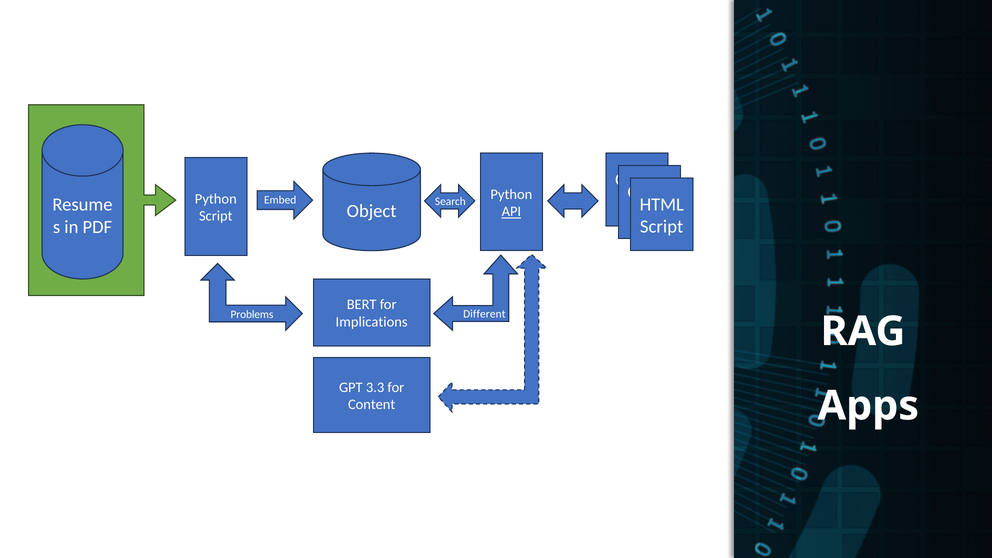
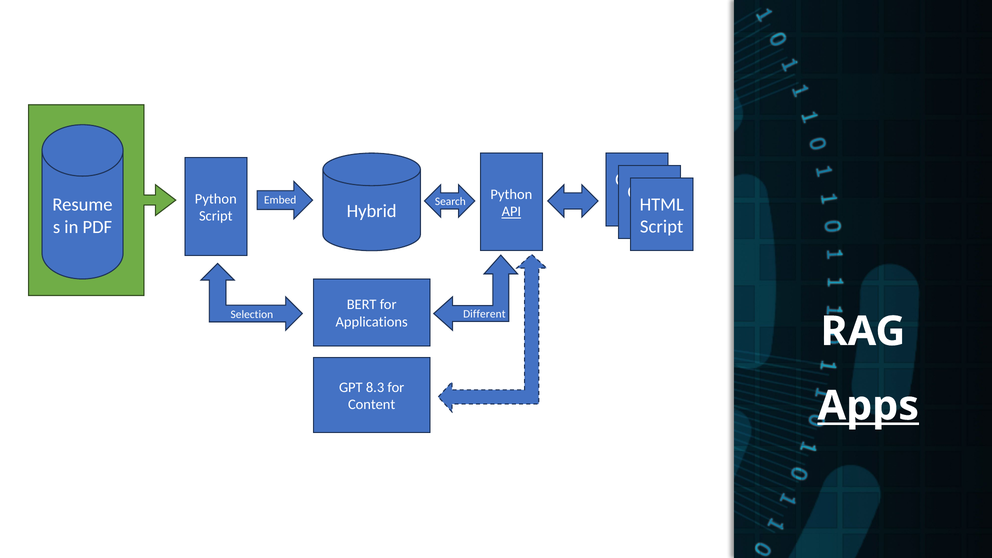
Object: Object -> Hybrid
Problems: Problems -> Selection
Implications: Implications -> Applications
3.3: 3.3 -> 8.3
Apps at (868, 406) underline: none -> present
